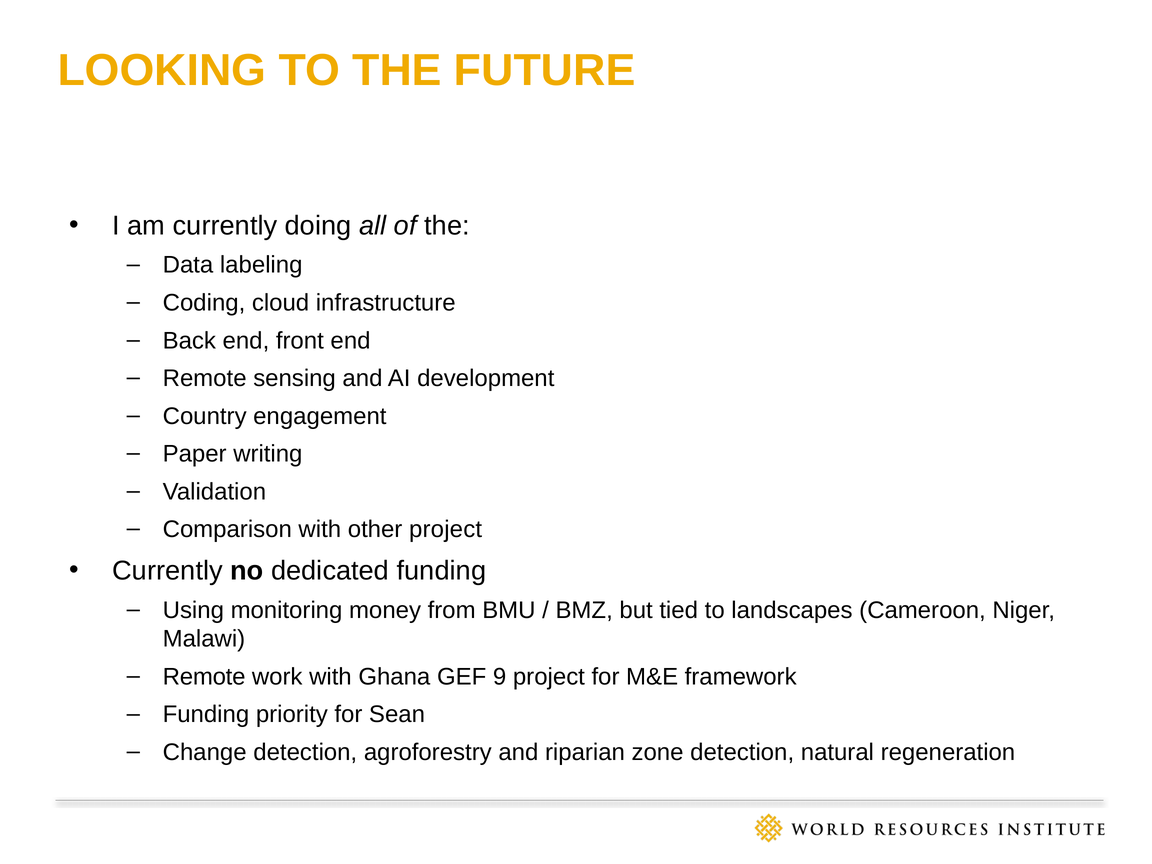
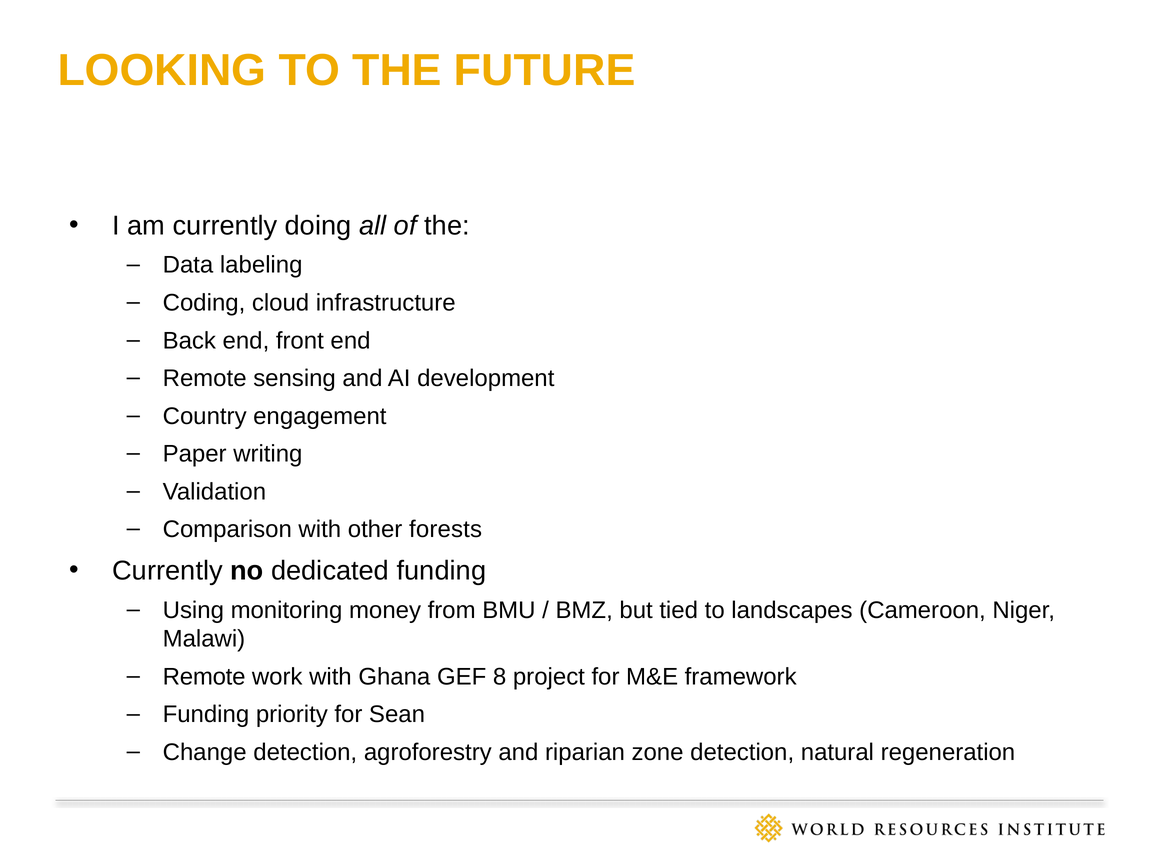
other project: project -> forests
9: 9 -> 8
